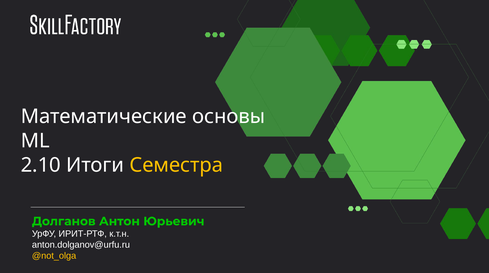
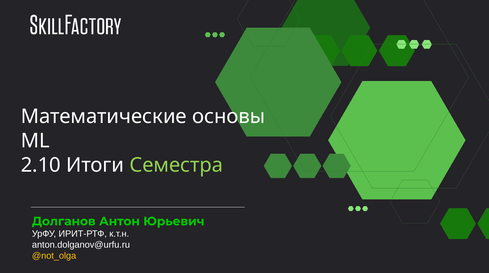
Семестра colour: yellow -> light green
